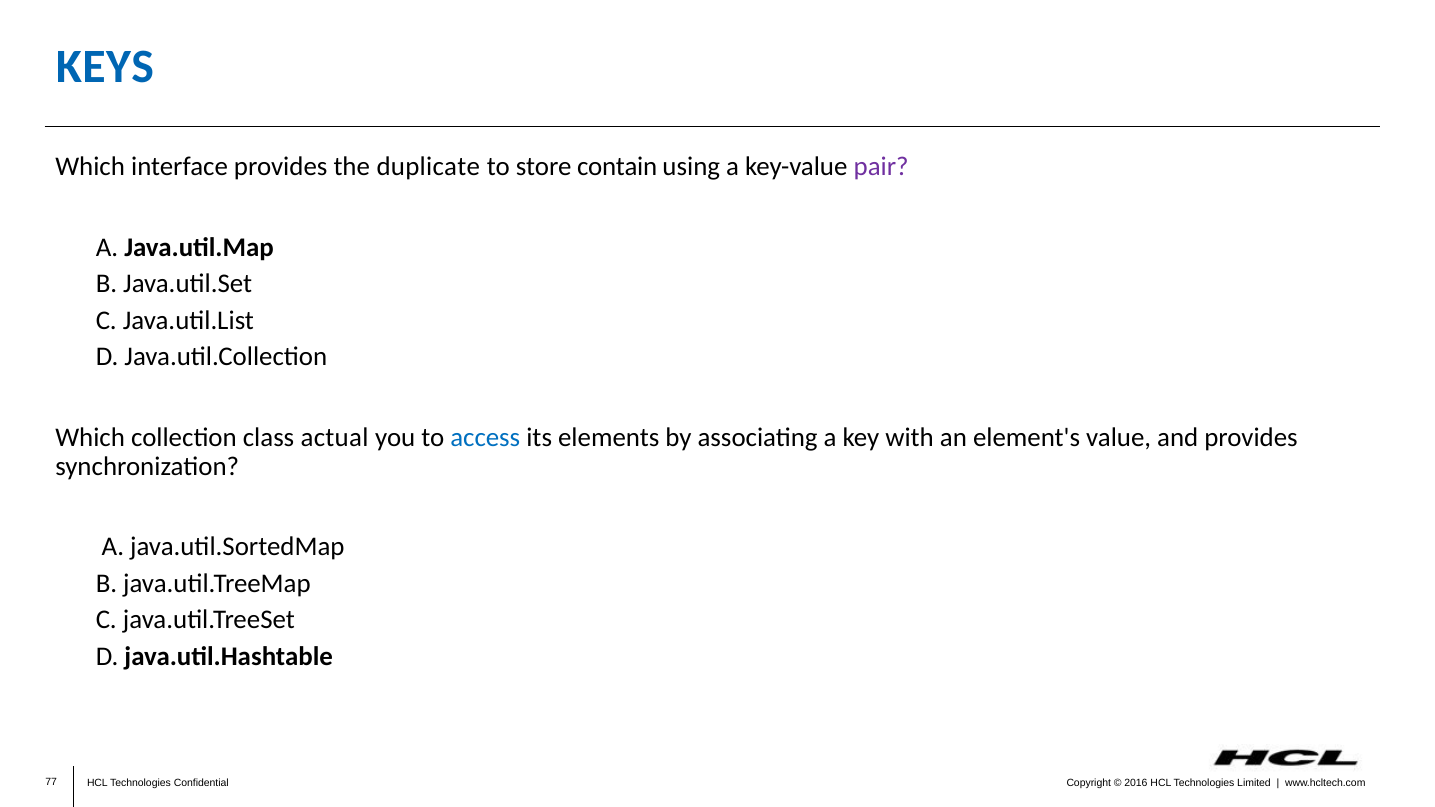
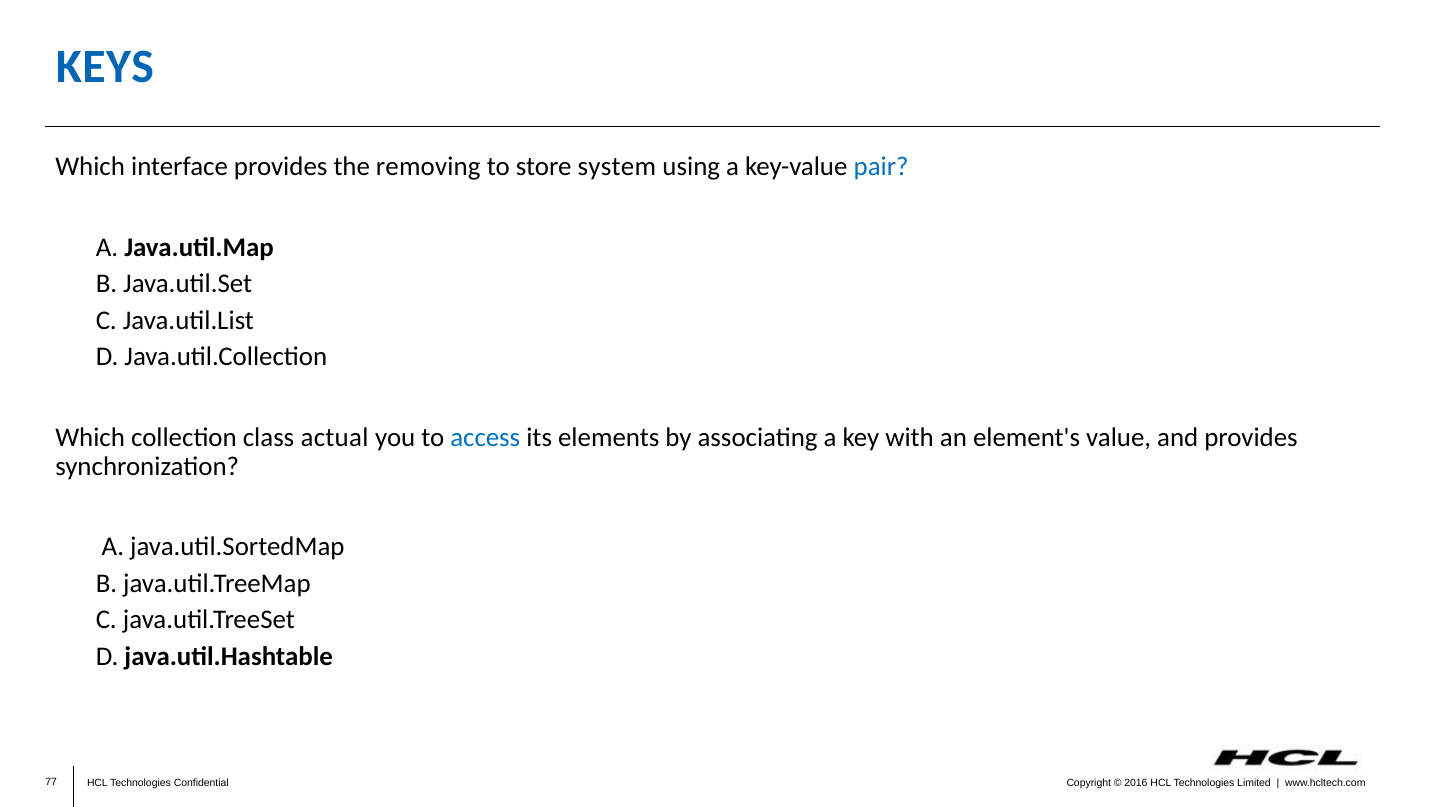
duplicate: duplicate -> removing
contain: contain -> system
pair colour: purple -> blue
